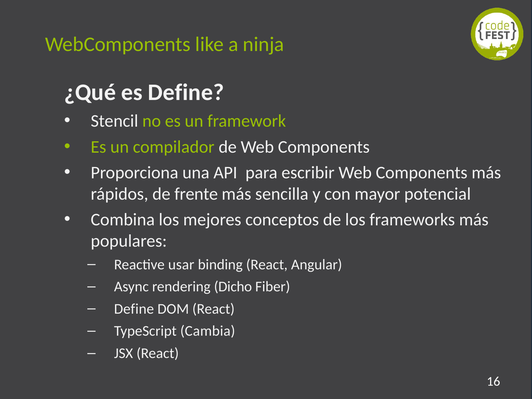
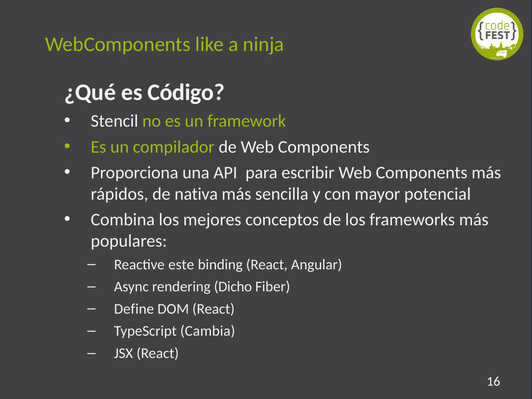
es Define: Define -> Código
frente: frente -> nativa
usar: usar -> este
